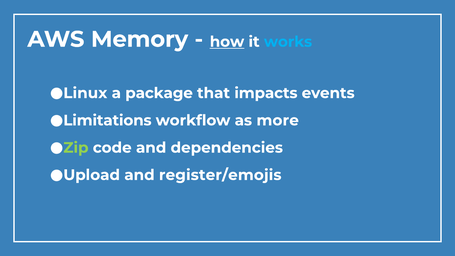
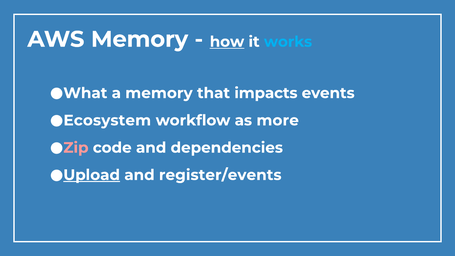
Linux: Linux -> What
a package: package -> memory
Limitations: Limitations -> Ecosystem
Zip colour: light green -> pink
Upload underline: none -> present
register/emojis: register/emojis -> register/events
